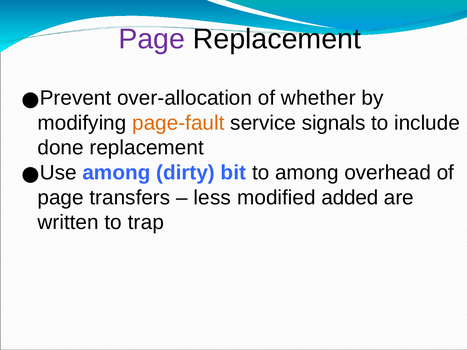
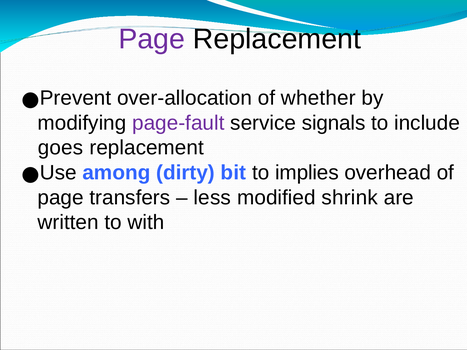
page-fault colour: orange -> purple
done: done -> goes
to among: among -> implies
added: added -> shrink
trap: trap -> with
